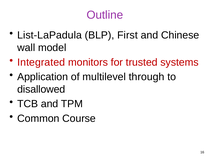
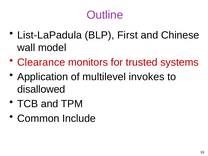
Integrated: Integrated -> Clearance
through: through -> invokes
Course: Course -> Include
